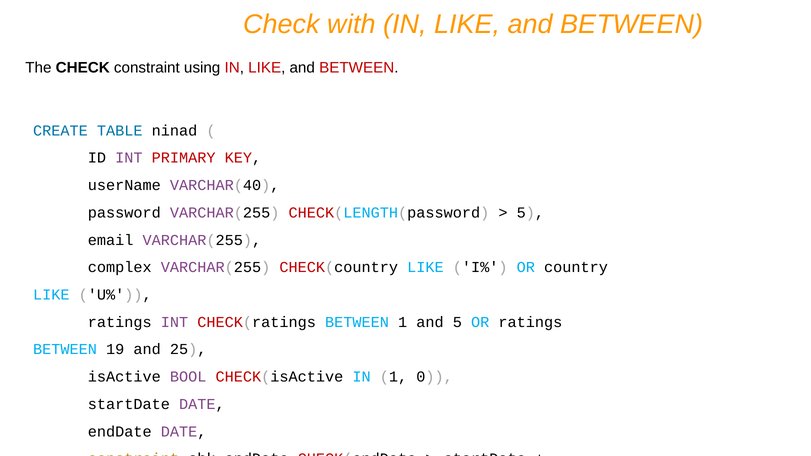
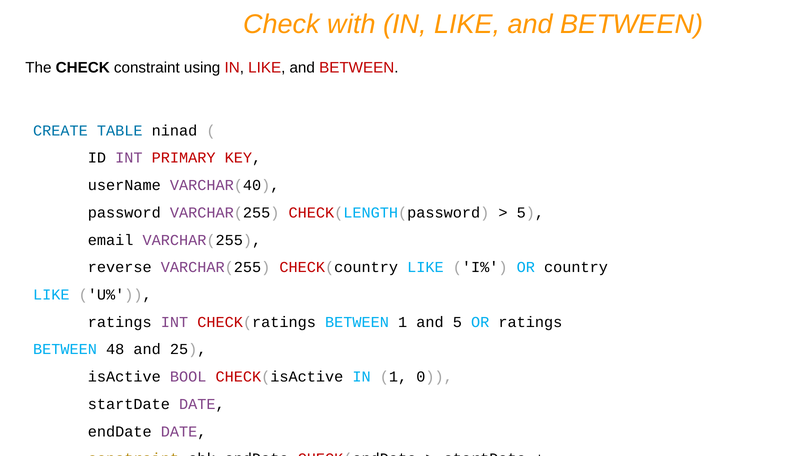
complex: complex -> reverse
19: 19 -> 48
